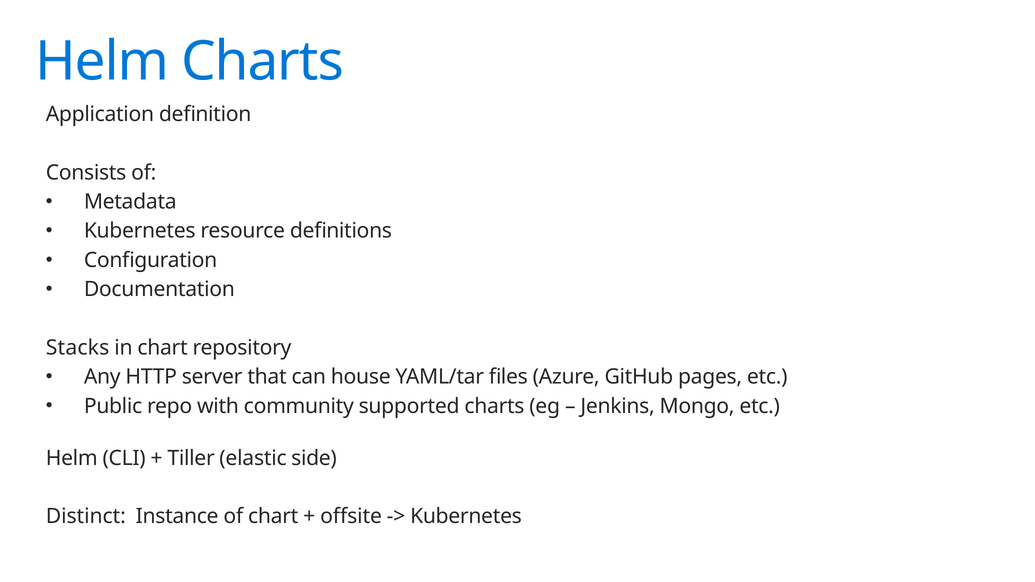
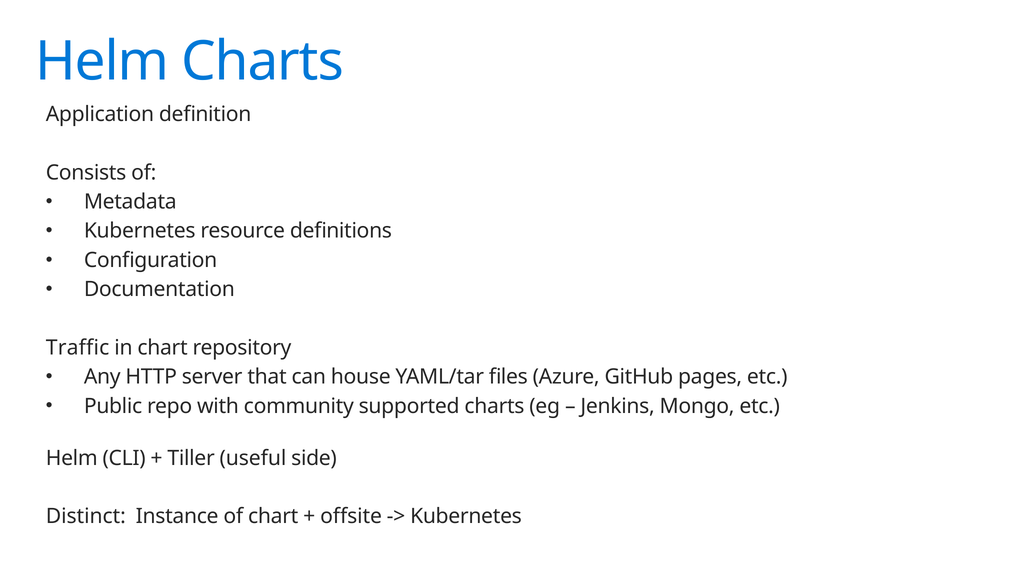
Stacks: Stacks -> Traffic
elastic: elastic -> useful
